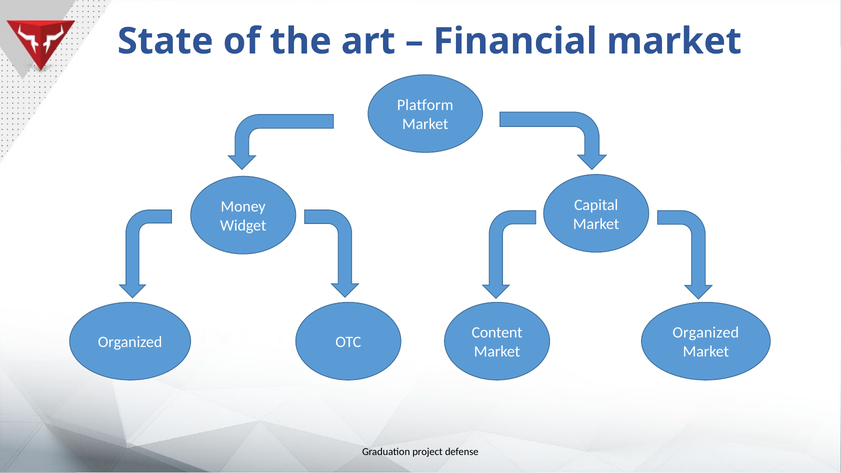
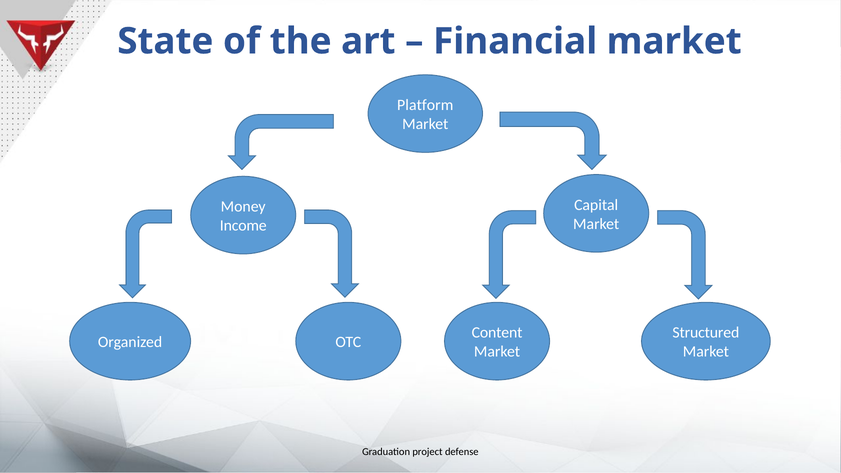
Widget: Widget -> Income
Organized at (706, 333): Organized -> Structured
